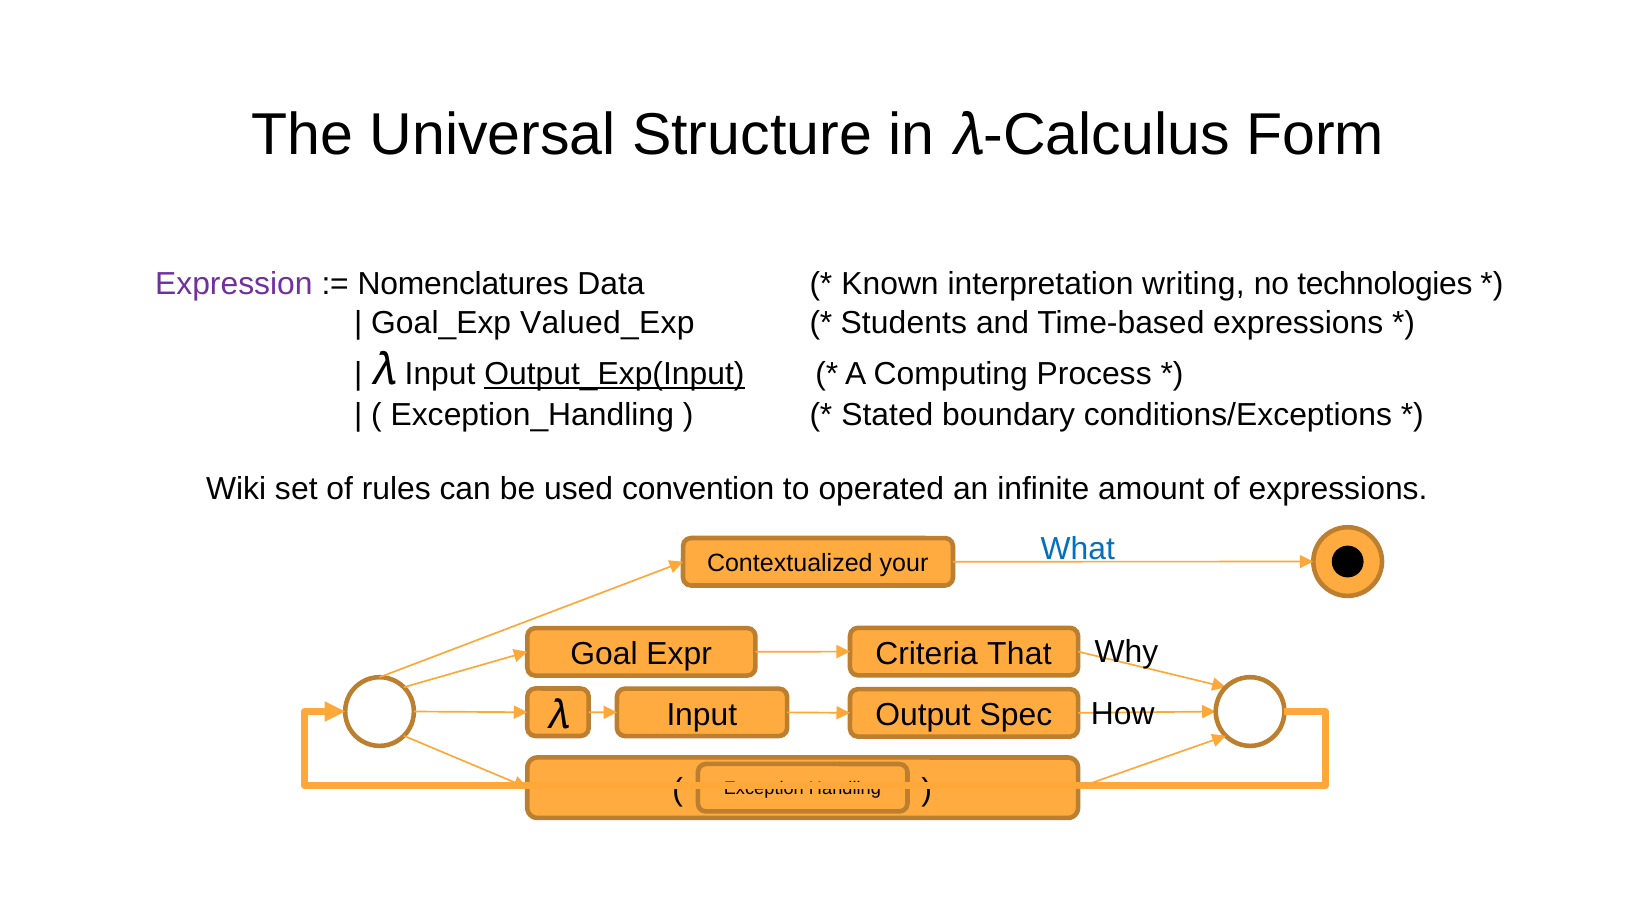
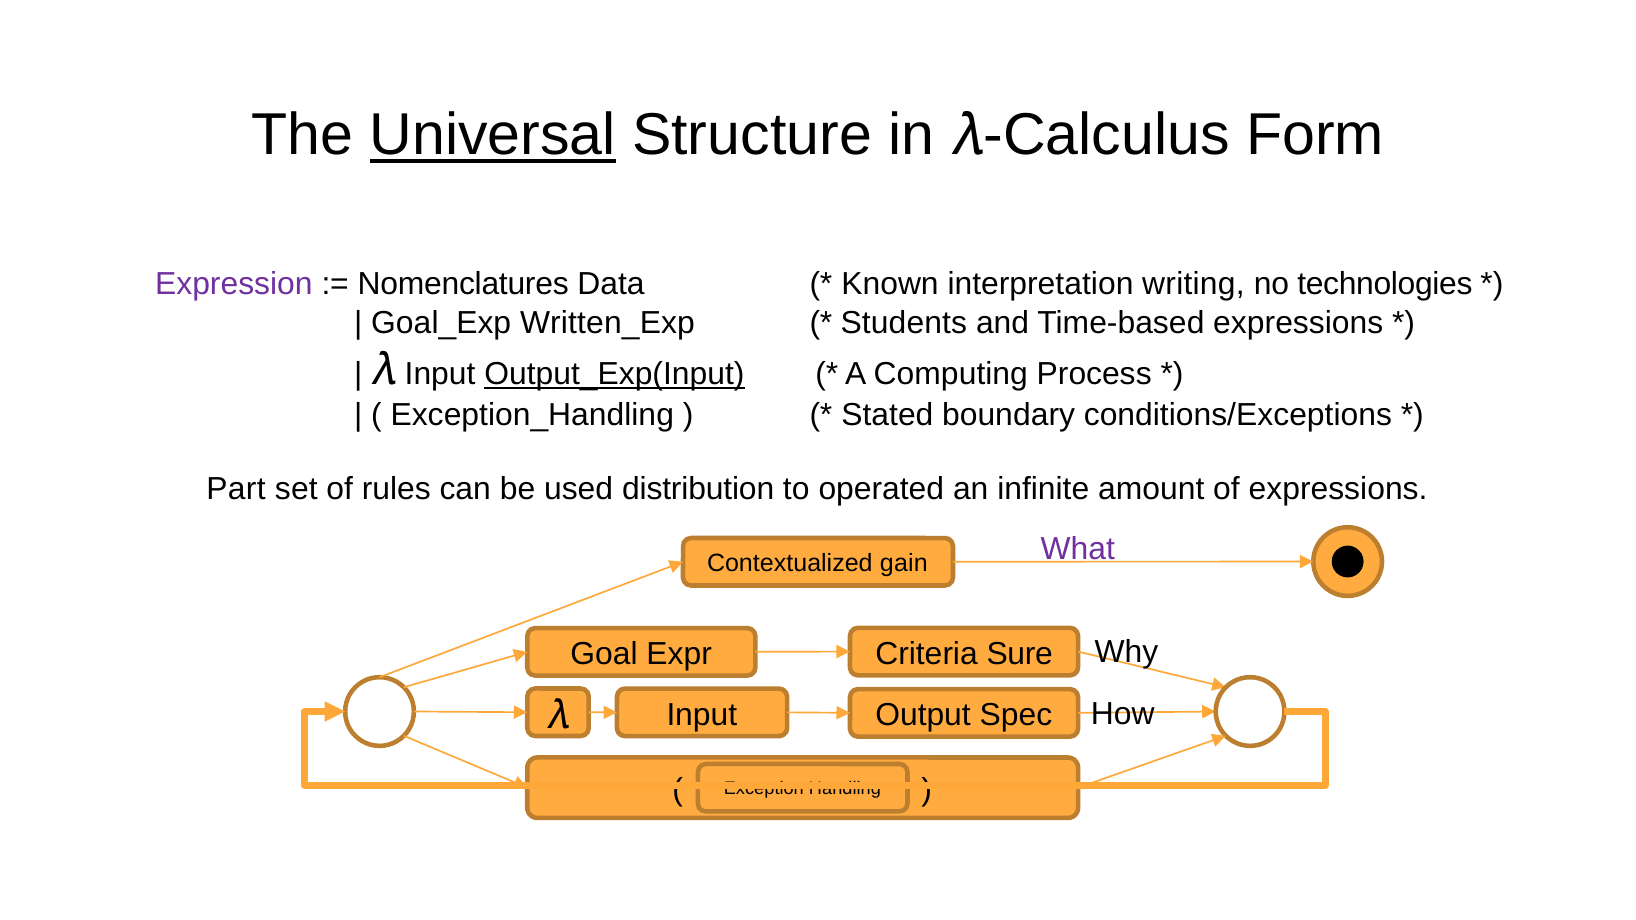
Universal underline: none -> present
Valued_Exp: Valued_Exp -> Written_Exp
Wiki: Wiki -> Part
convention: convention -> distribution
What colour: blue -> purple
your: your -> gain
That: That -> Sure
